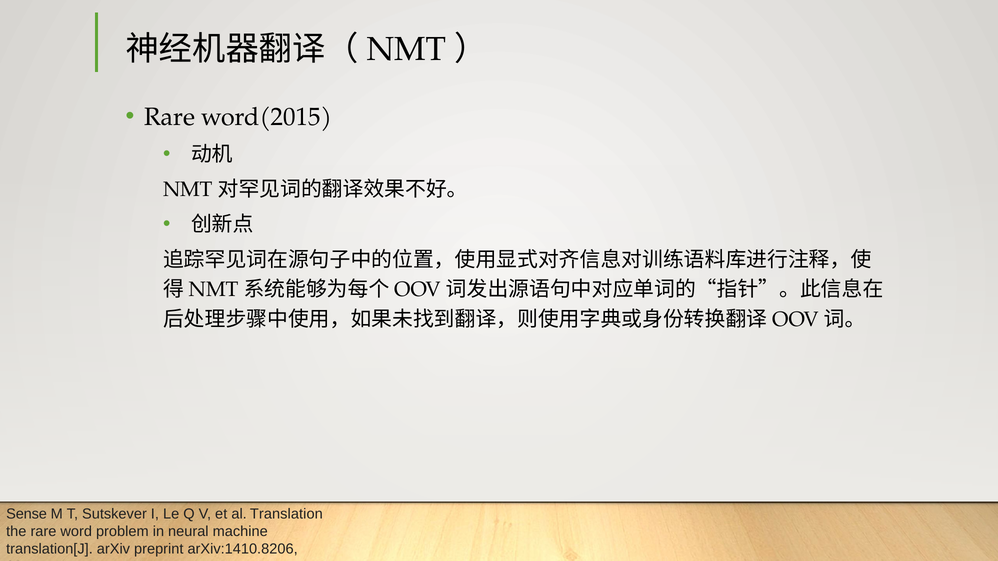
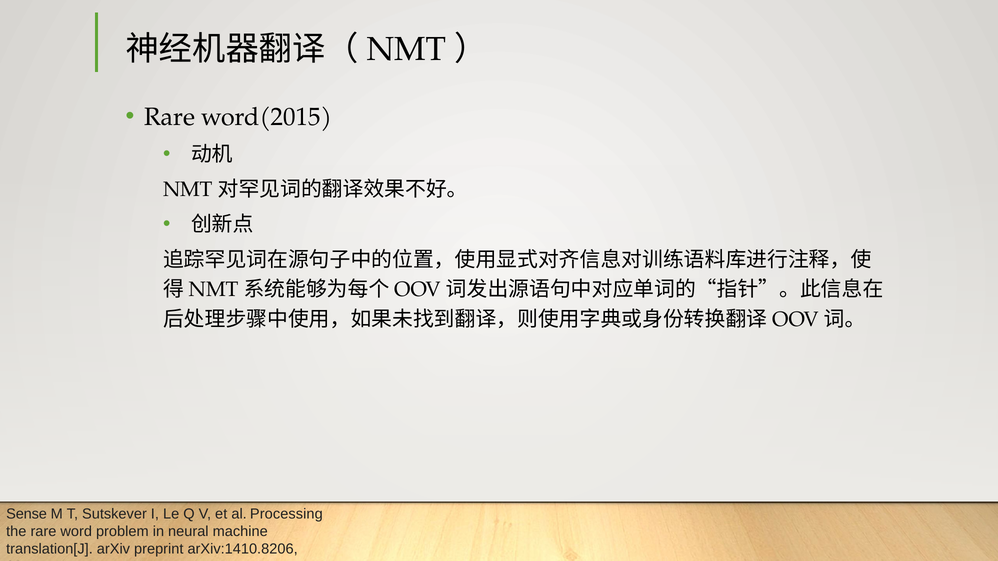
Translation: Translation -> Processing
